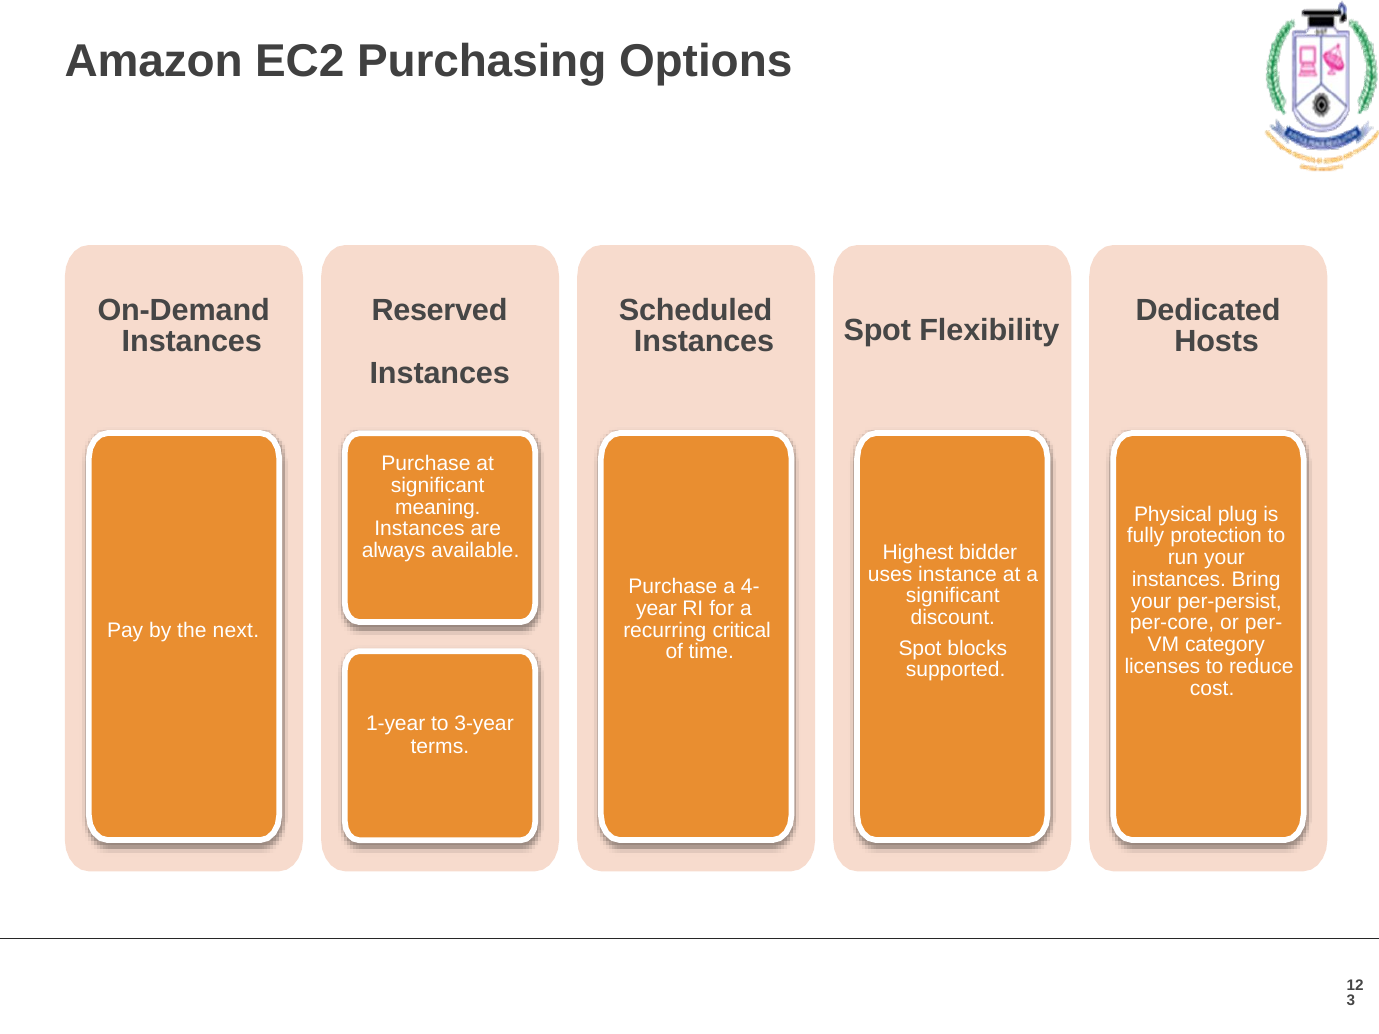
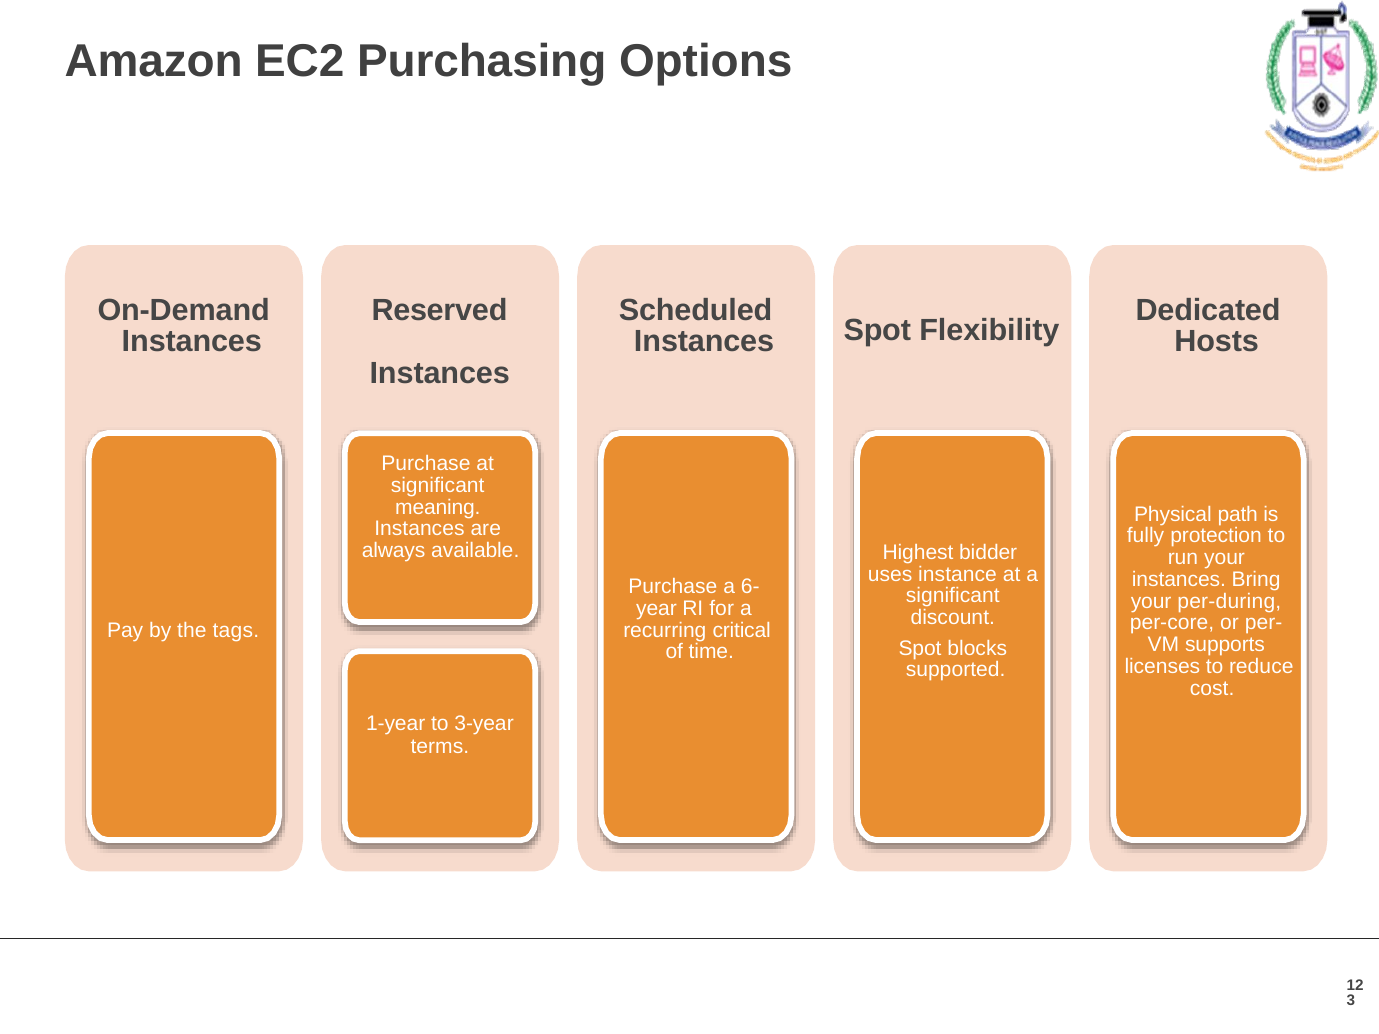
plug: plug -> path
4-: 4- -> 6-
per-persist: per-persist -> per-during
next: next -> tags
category: category -> supports
